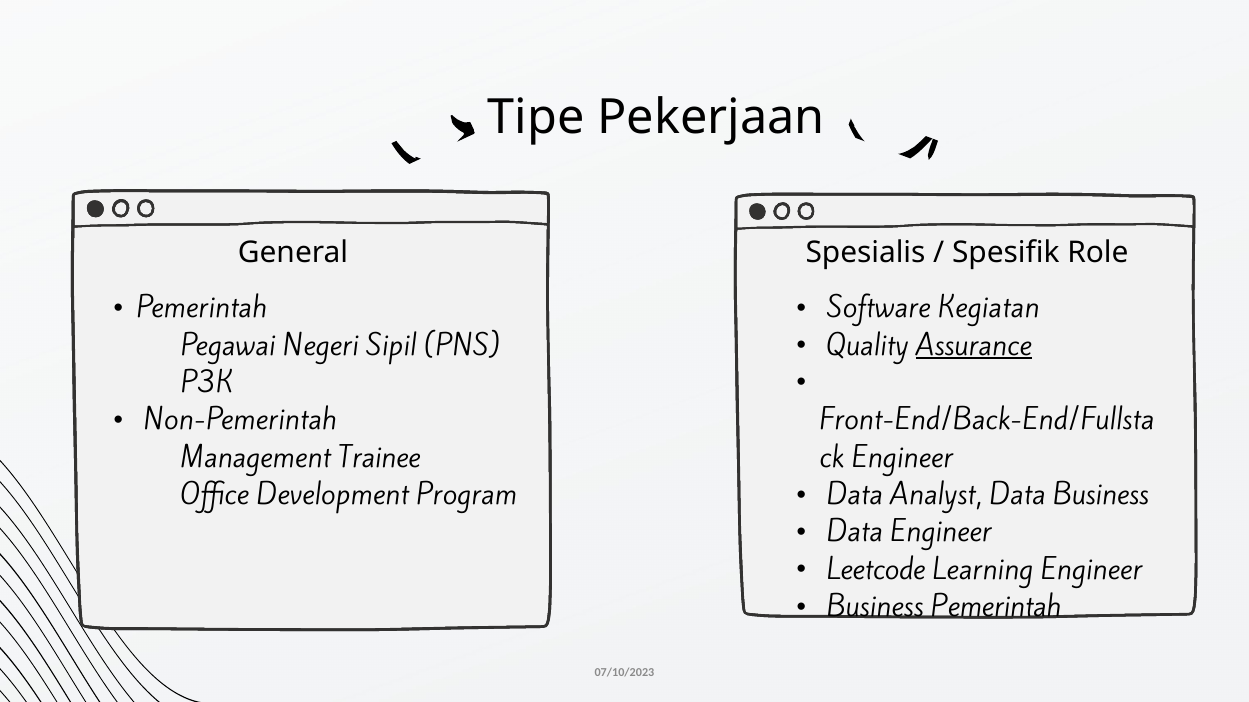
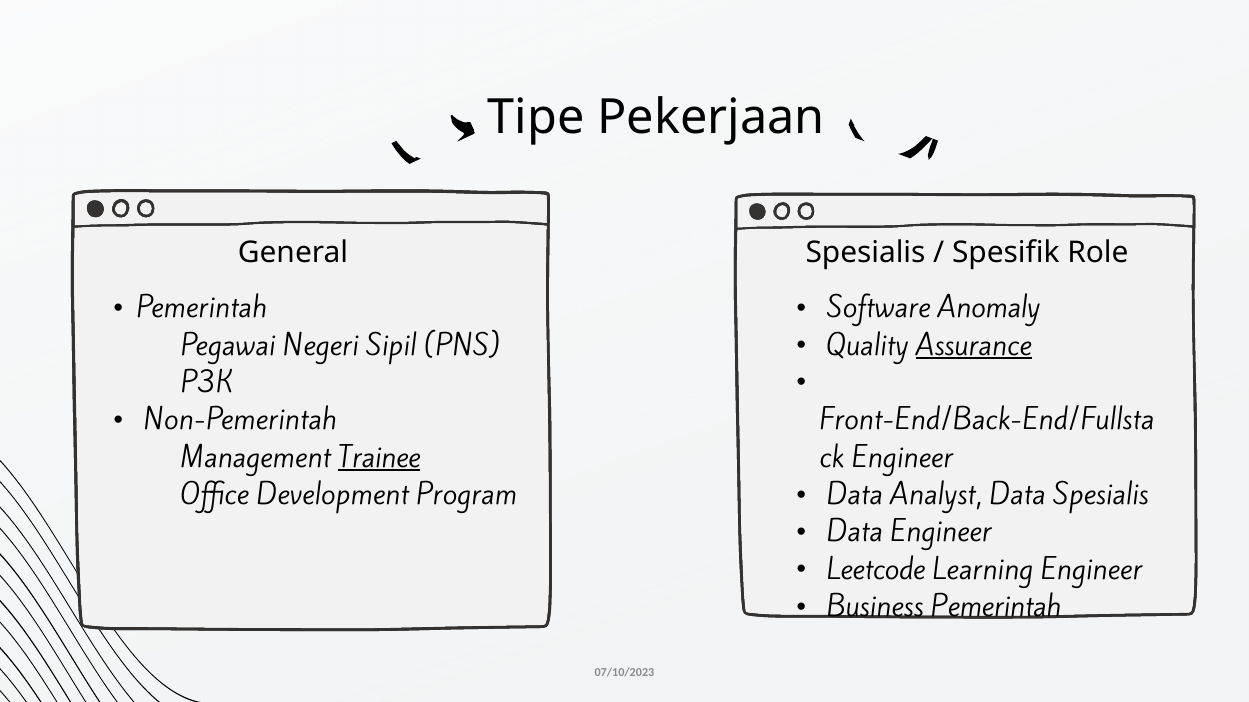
Kegiatan: Kegiatan -> Anomaly
Trainee underline: none -> present
Data Business: Business -> Spesialis
